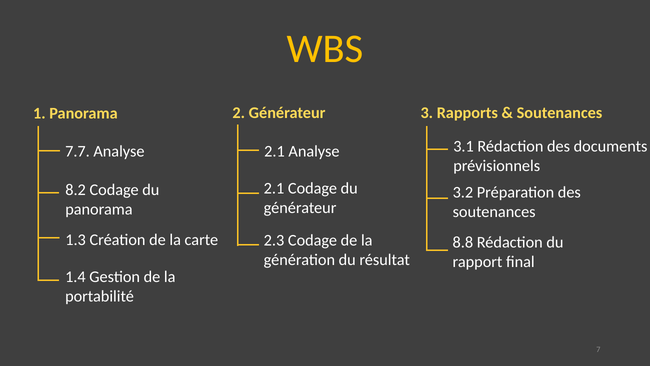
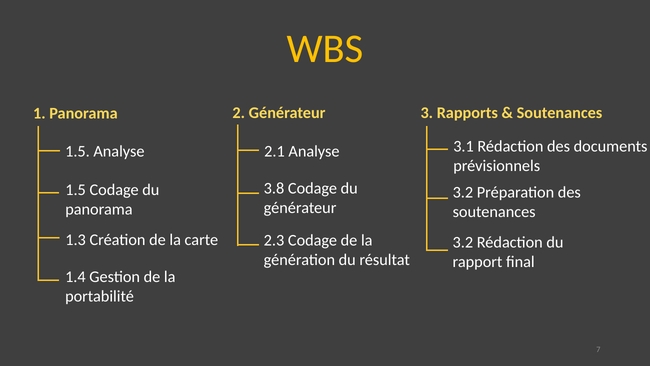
7.7 at (77, 151): 7.7 -> 1.5
2.1 at (274, 188): 2.1 -> 3.8
8.2 at (76, 189): 8.2 -> 1.5
8.8 at (463, 242): 8.8 -> 3.2
